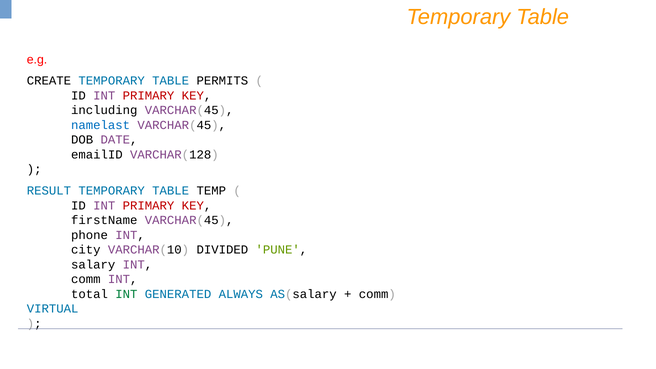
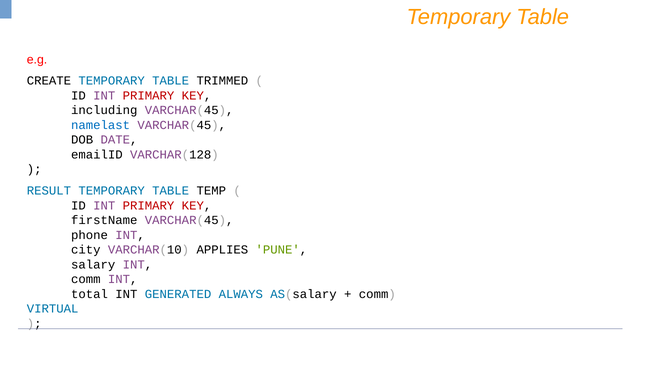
PERMITS: PERMITS -> TRIMMED
DIVIDED: DIVIDED -> APPLIES
INT at (126, 294) colour: green -> black
